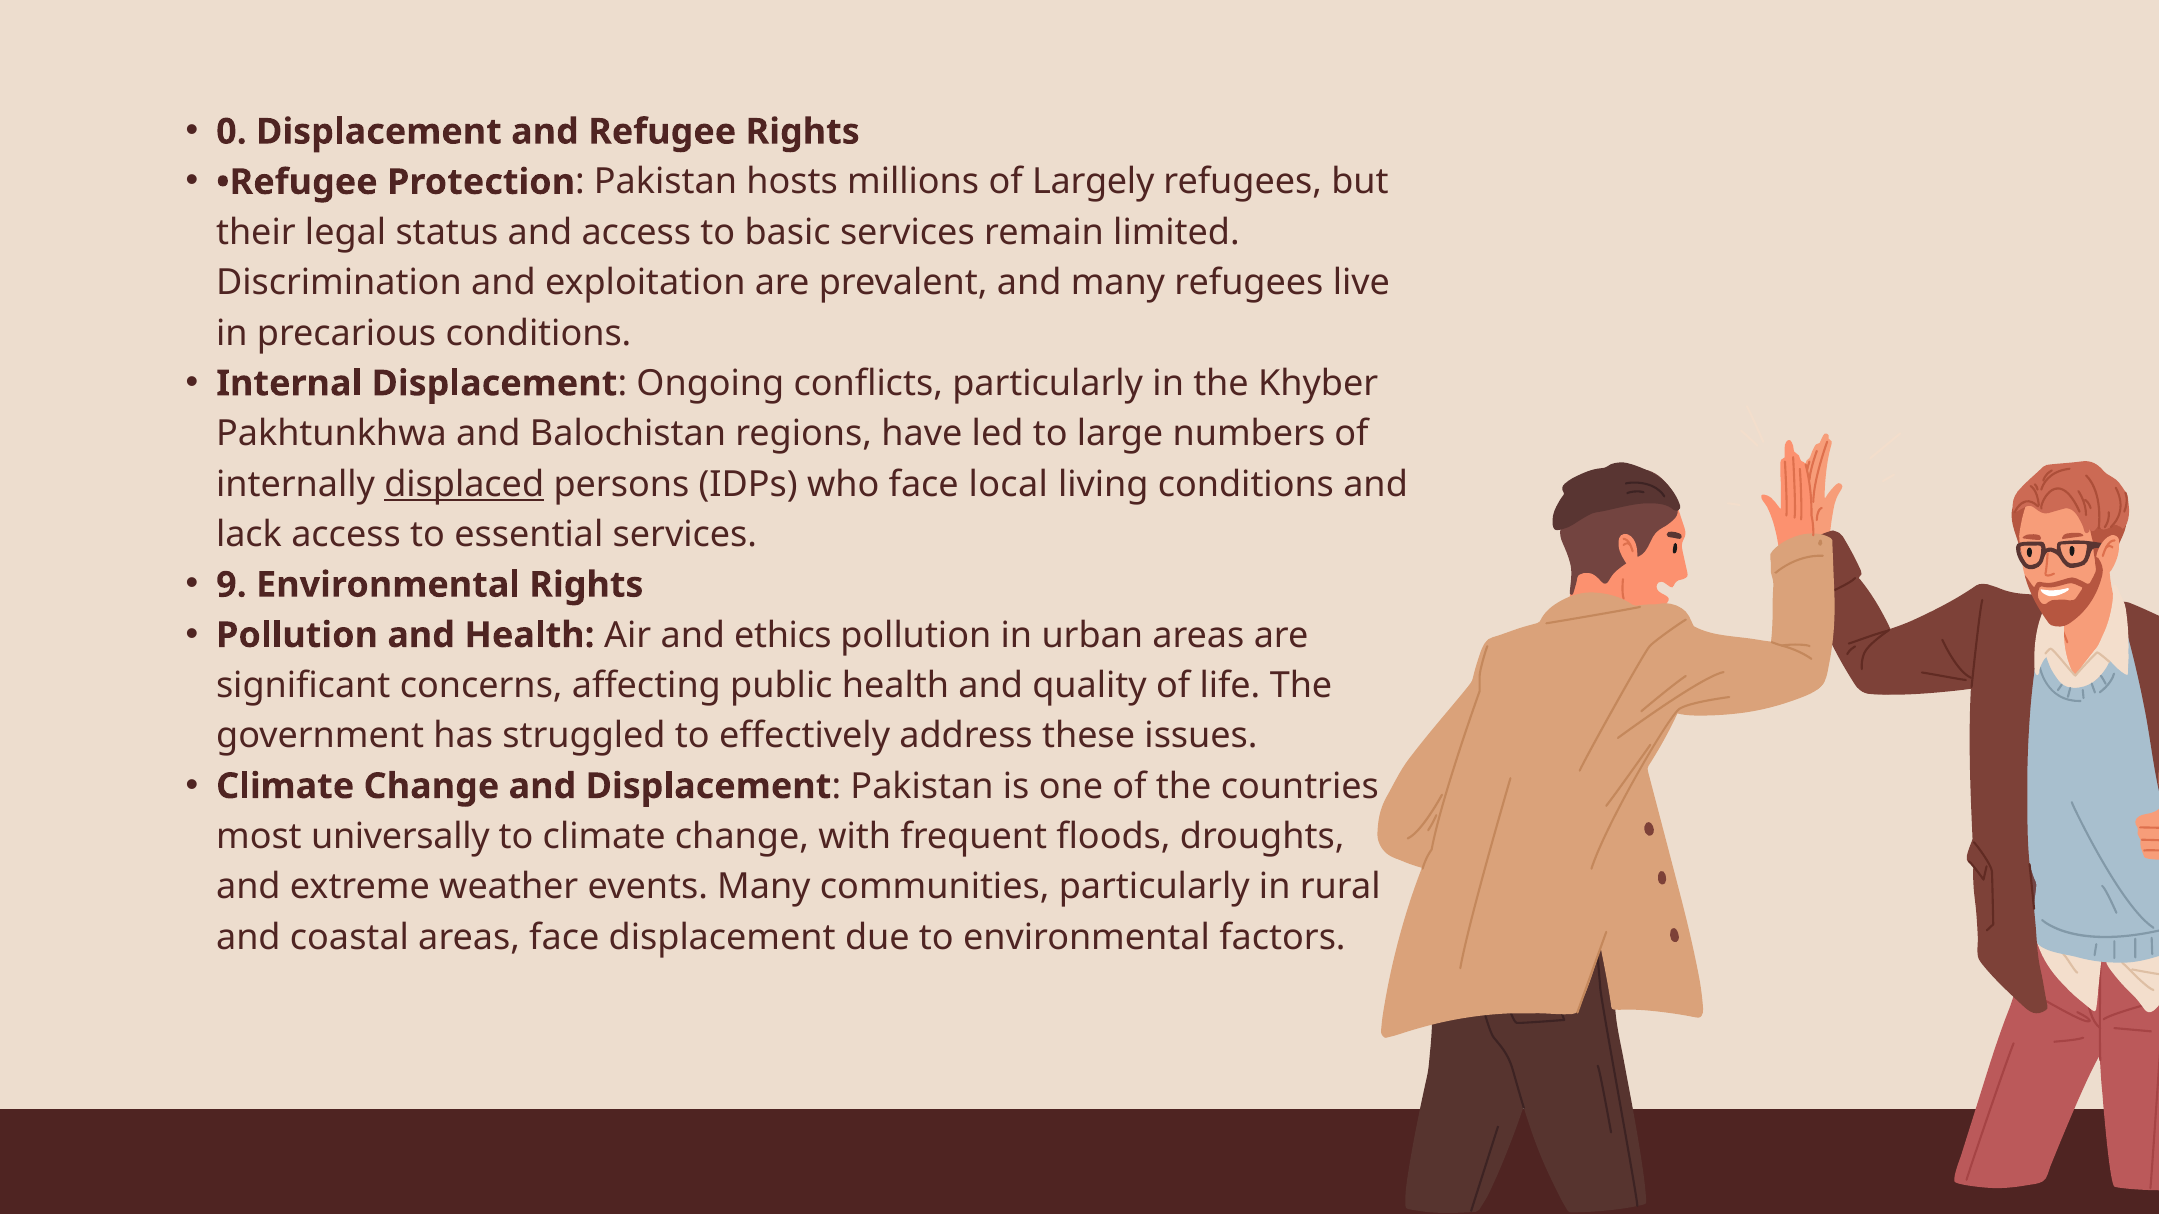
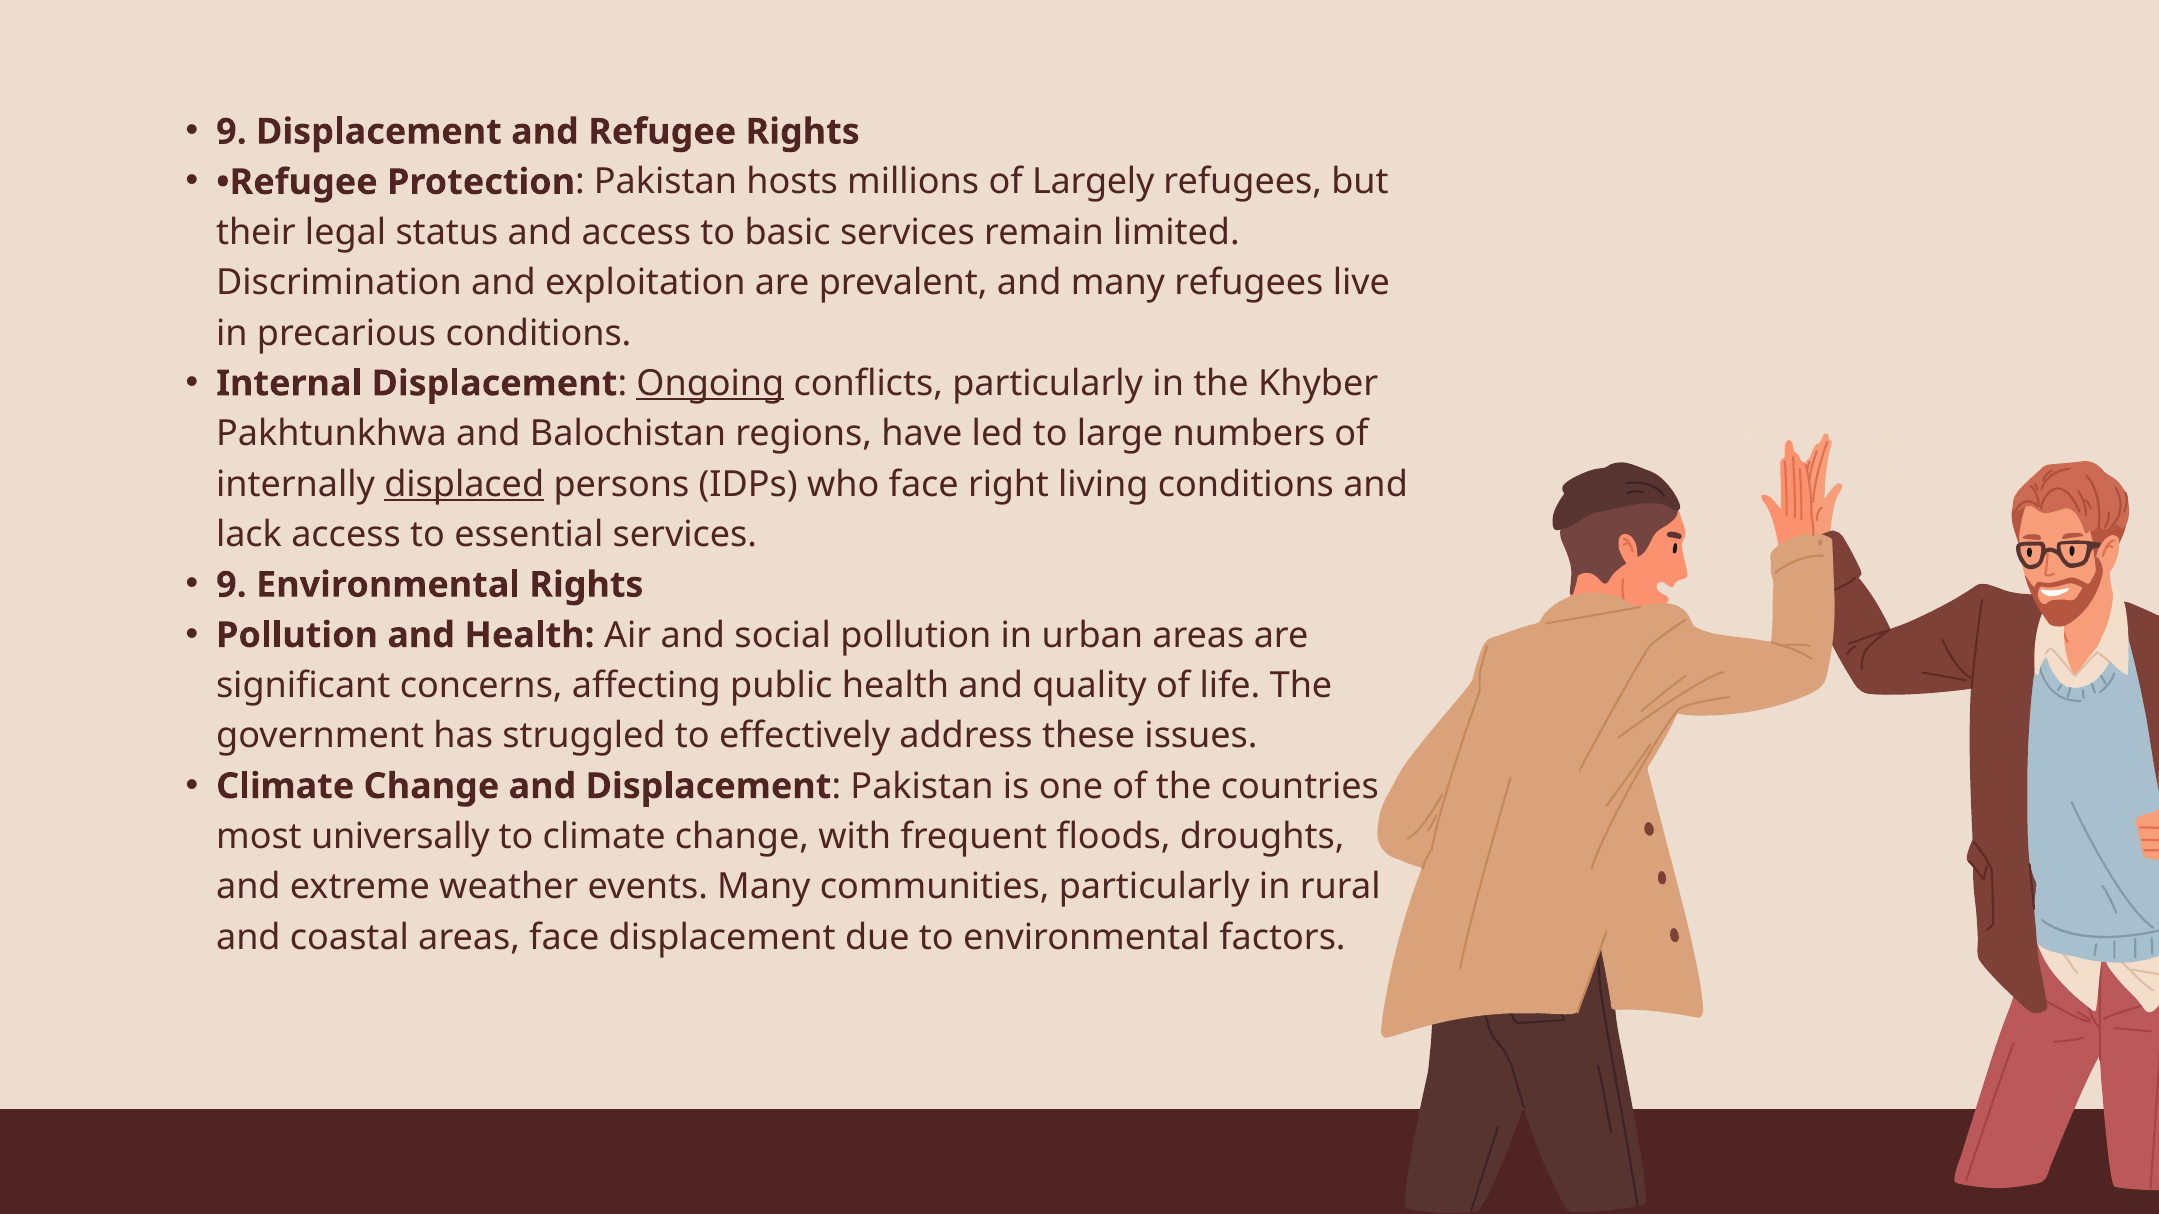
0 at (231, 132): 0 -> 9
Ongoing underline: none -> present
local: local -> right
ethics: ethics -> social
